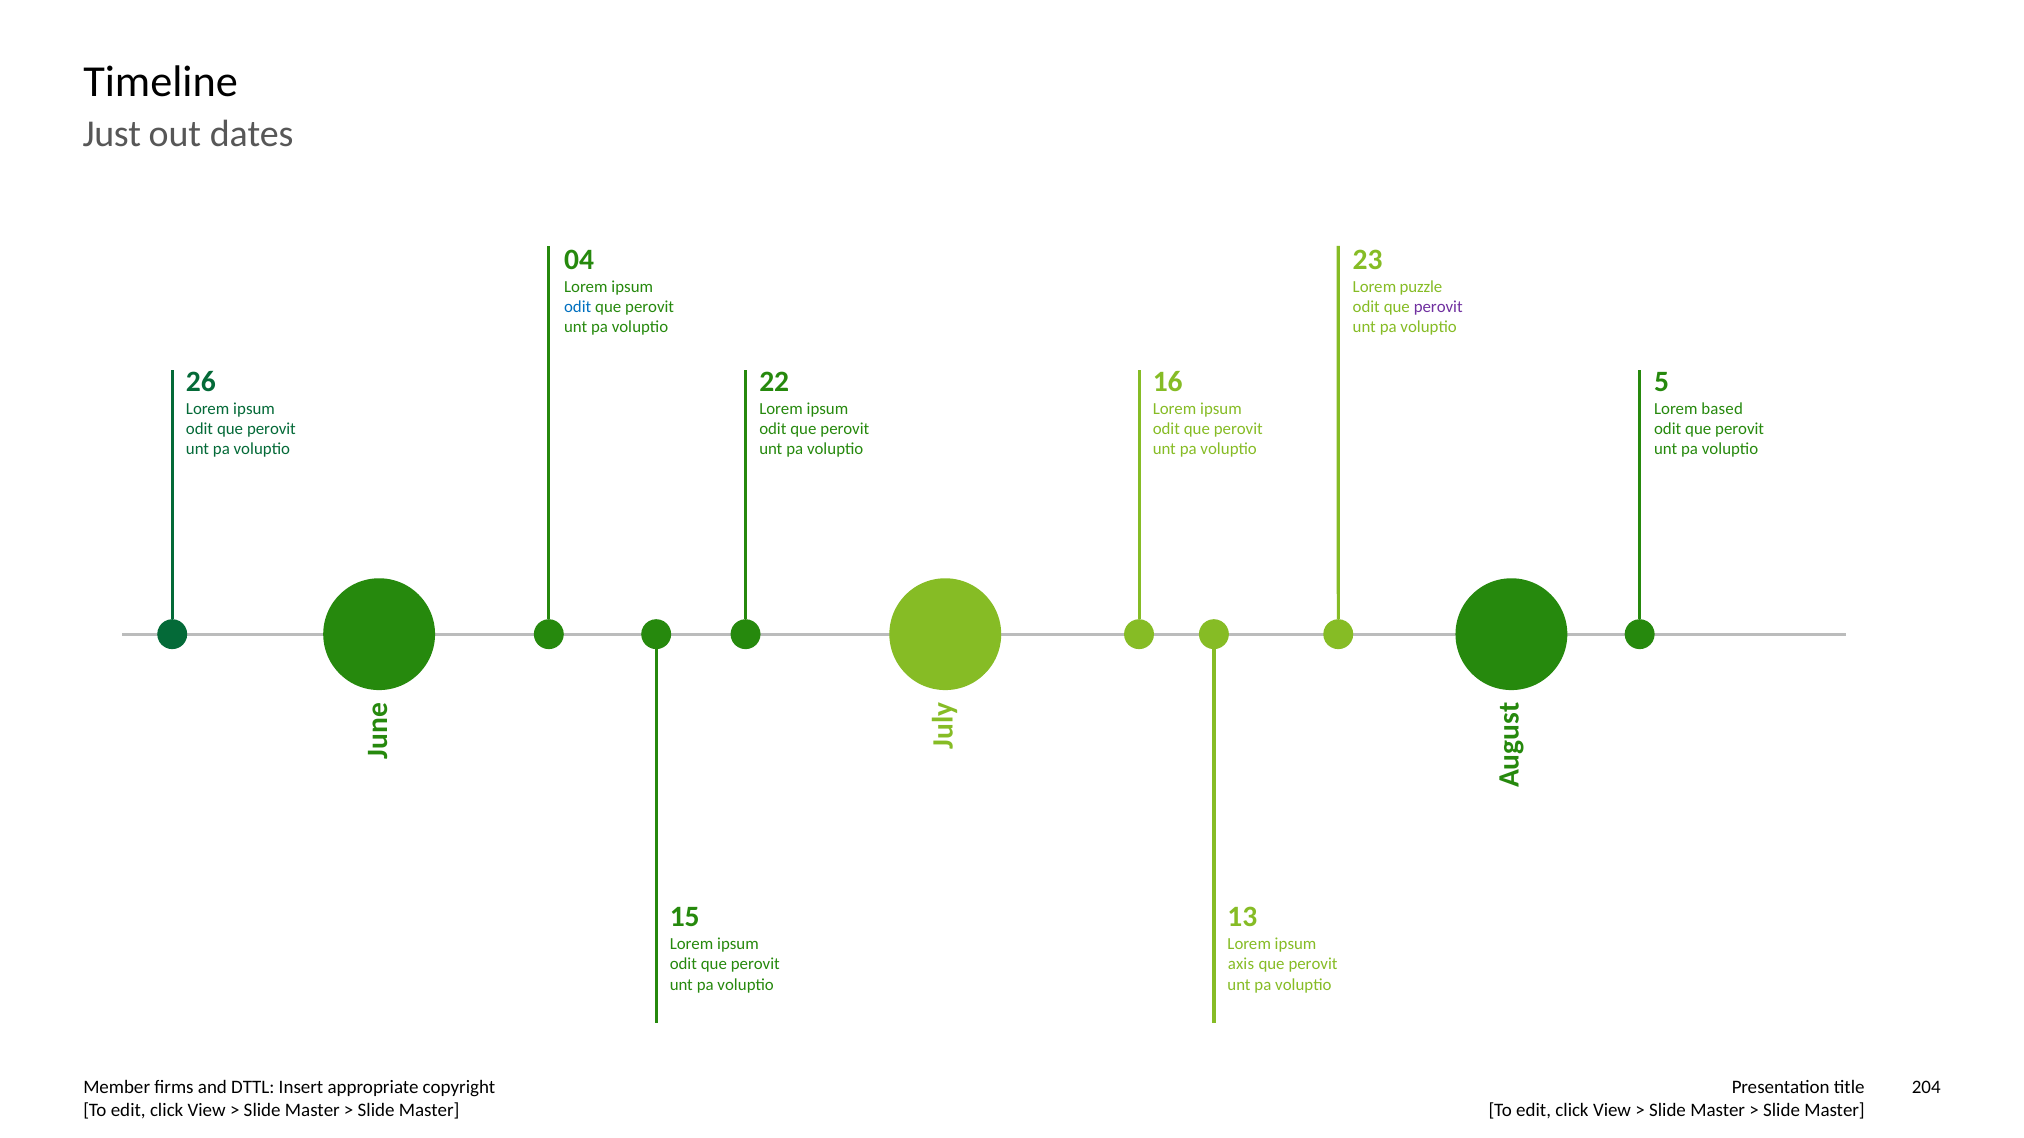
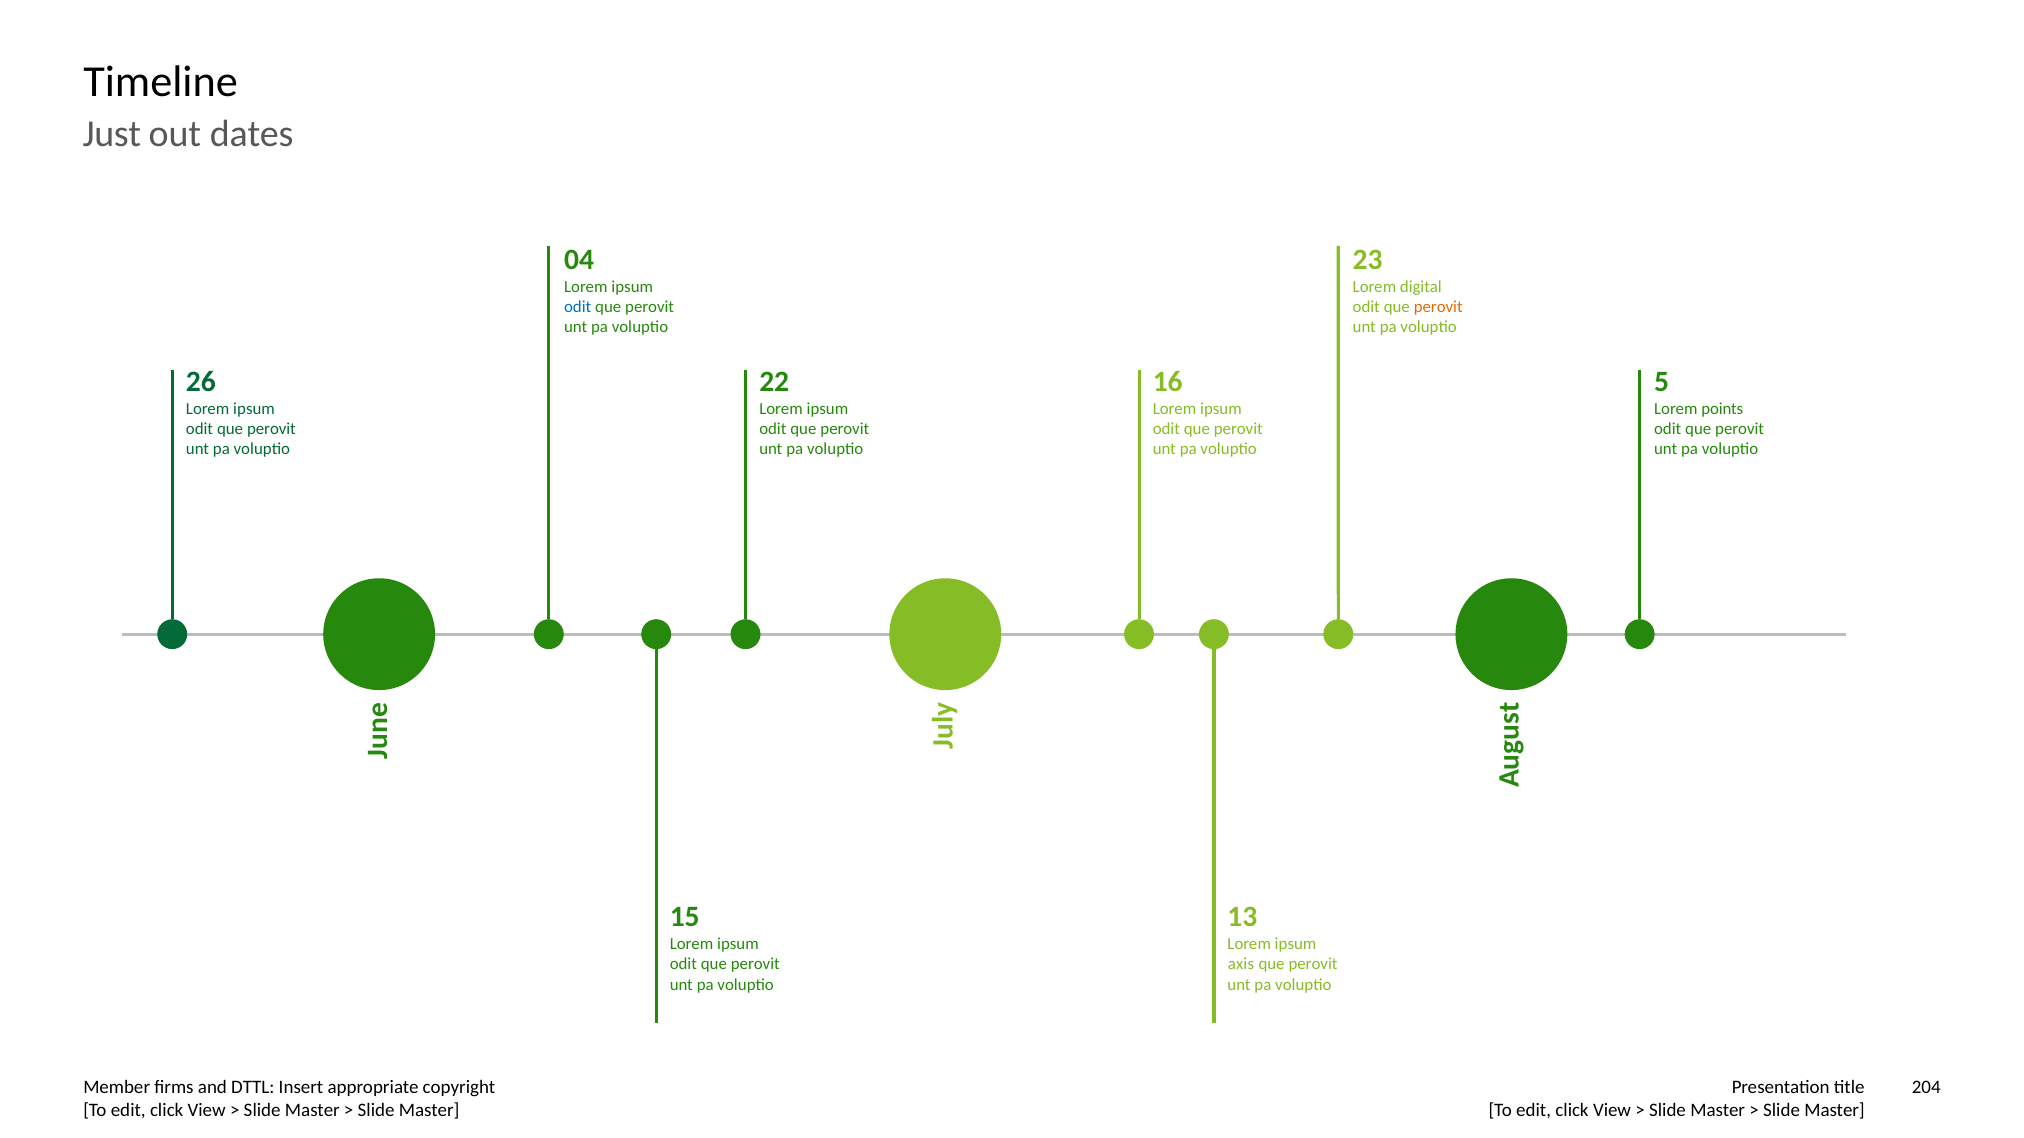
puzzle: puzzle -> digital
perovit at (1438, 307) colour: purple -> orange
based: based -> points
